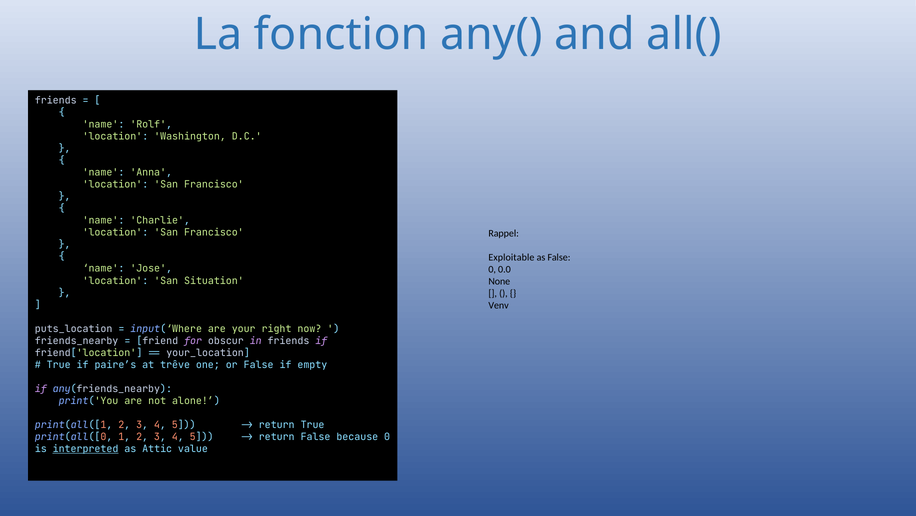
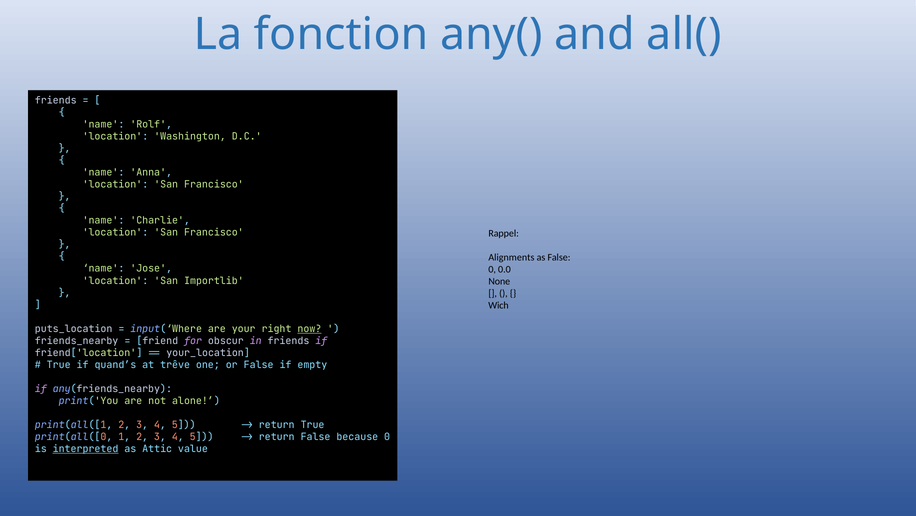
Exploitable: Exploitable -> Alignments
Situation: Situation -> Importlib
Venv: Venv -> Wich
now underline: none -> present
paire’s: paire’s -> quand’s
